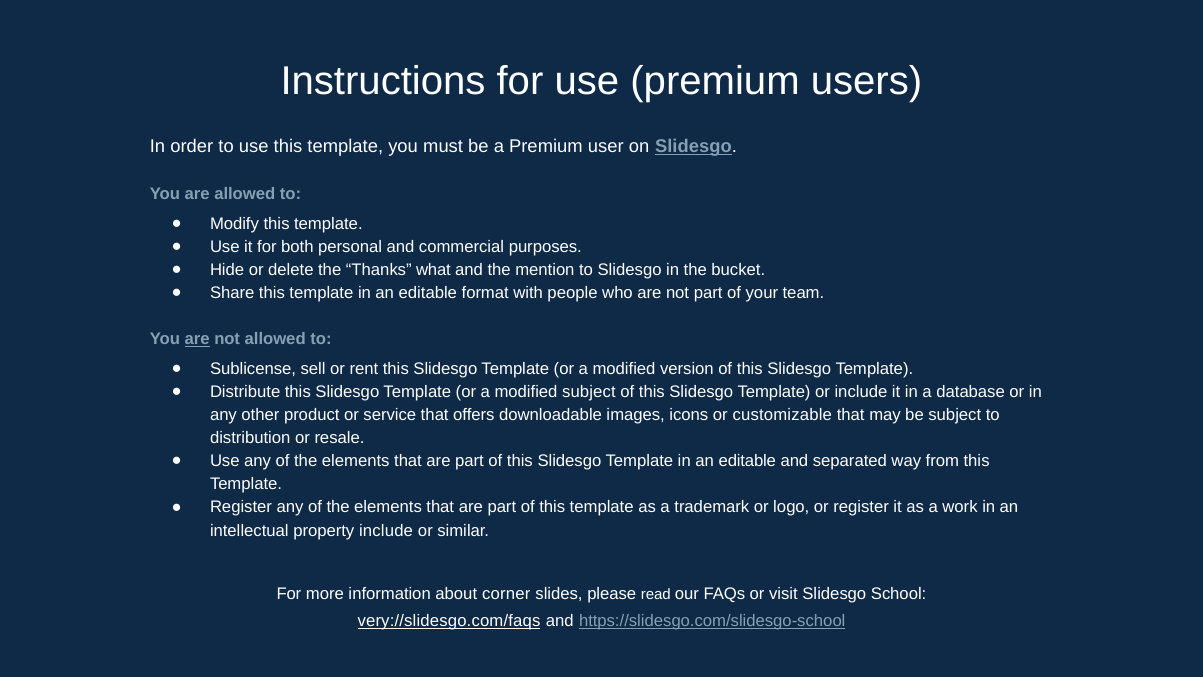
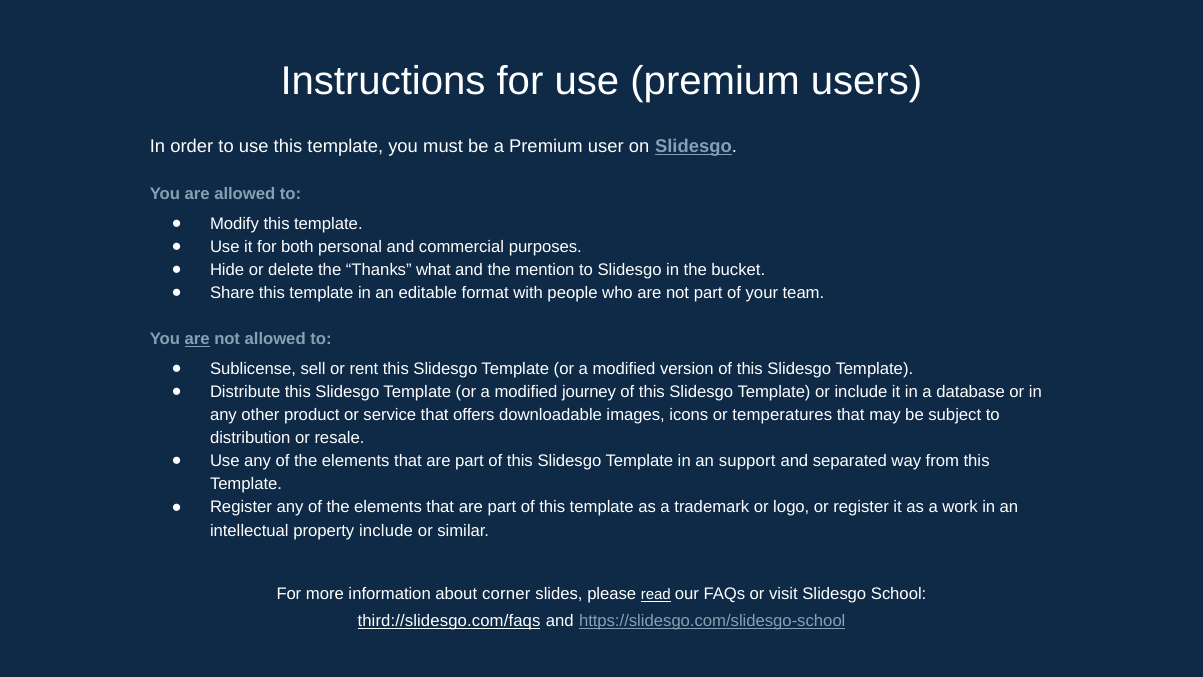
modified subject: subject -> journey
customizable: customizable -> temperatures
editable at (747, 461): editable -> support
read underline: none -> present
very://slidesgo.com/faqs: very://slidesgo.com/faqs -> third://slidesgo.com/faqs
